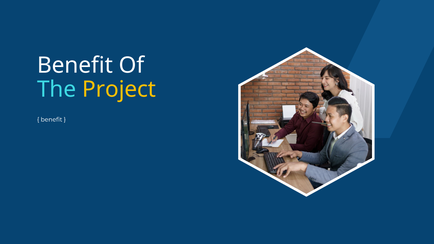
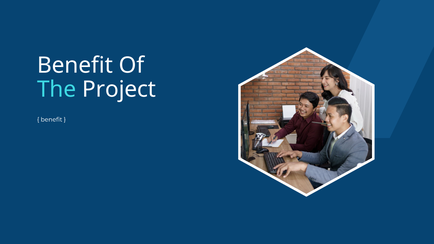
Project colour: yellow -> white
